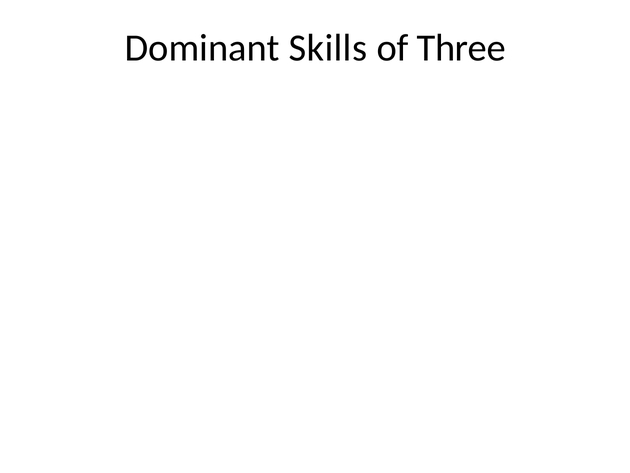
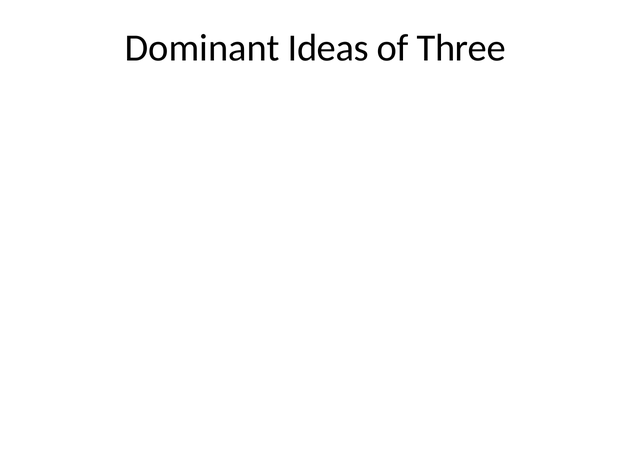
Skills: Skills -> Ideas
